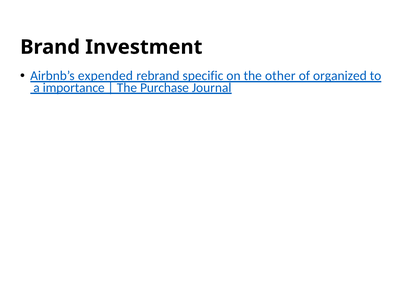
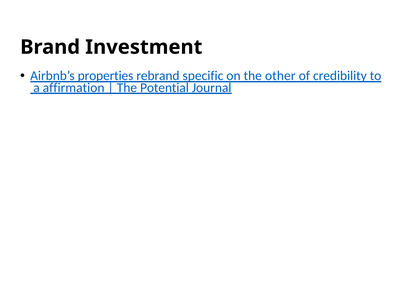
expended: expended -> properties
organized: organized -> credibility
importance: importance -> affirmation
Purchase: Purchase -> Potential
